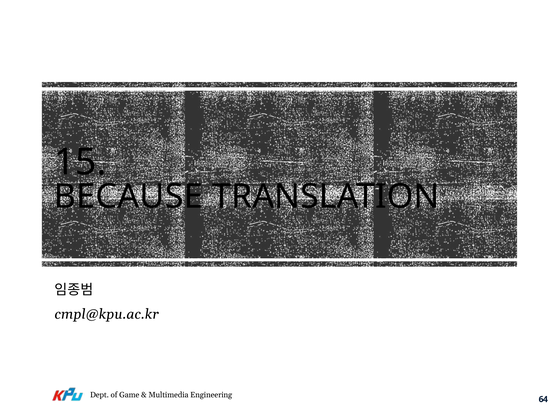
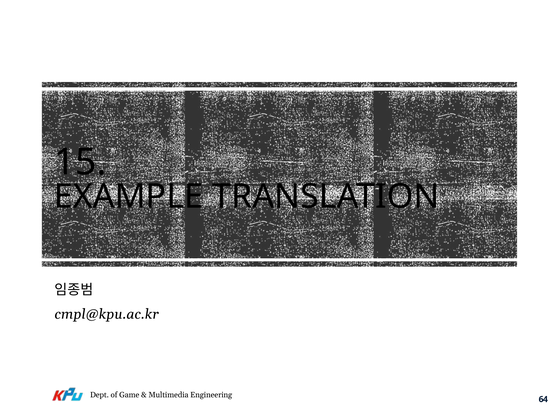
BECAUSE: BECAUSE -> EXAMPLE
